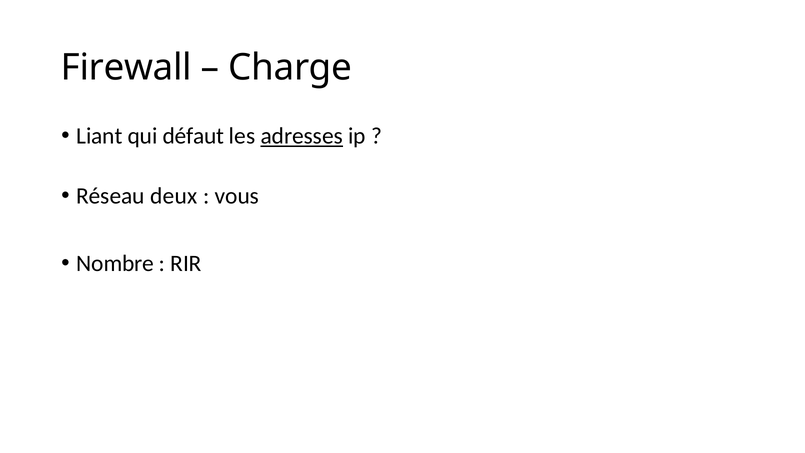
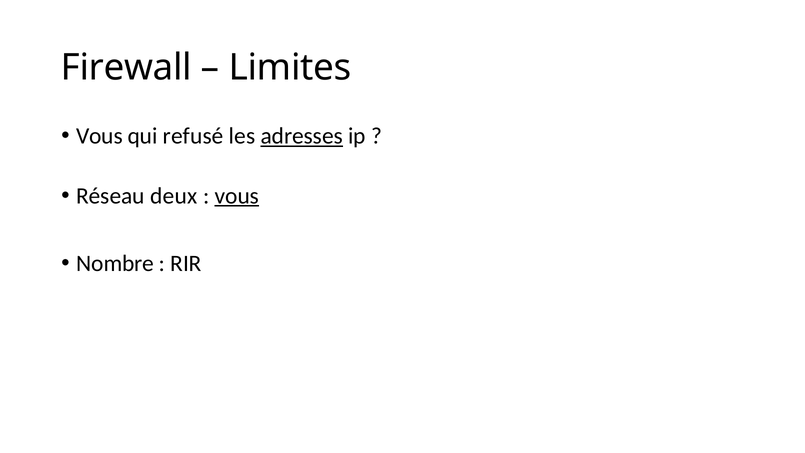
Charge: Charge -> Limites
Liant at (99, 136): Liant -> Vous
défaut: défaut -> refusé
vous at (237, 196) underline: none -> present
